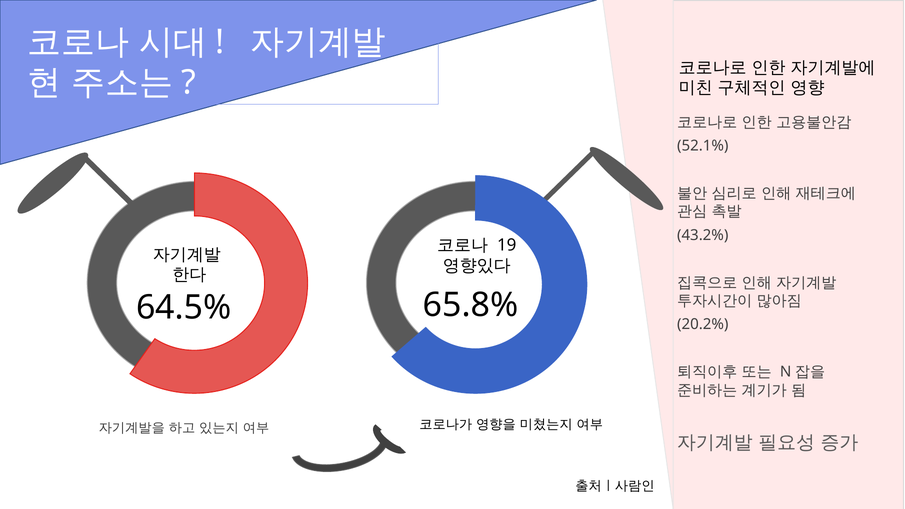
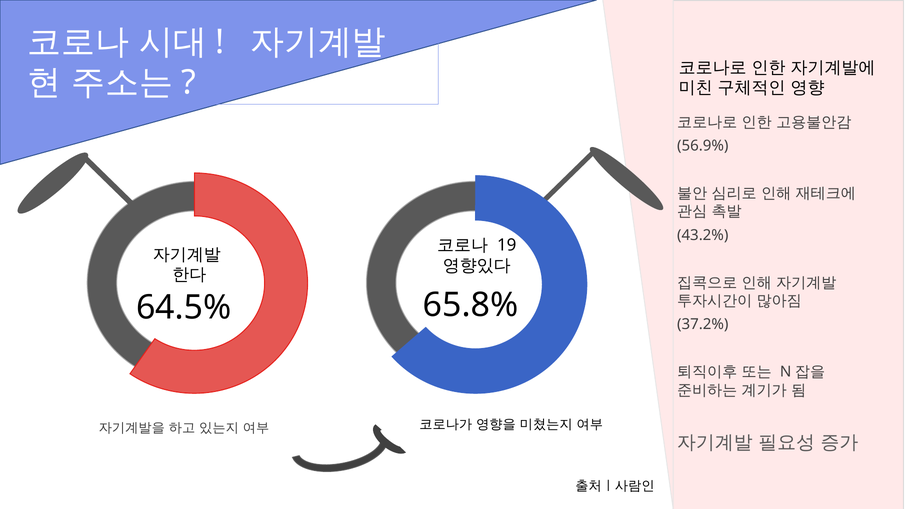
52.1%: 52.1% -> 56.9%
20.2%: 20.2% -> 37.2%
